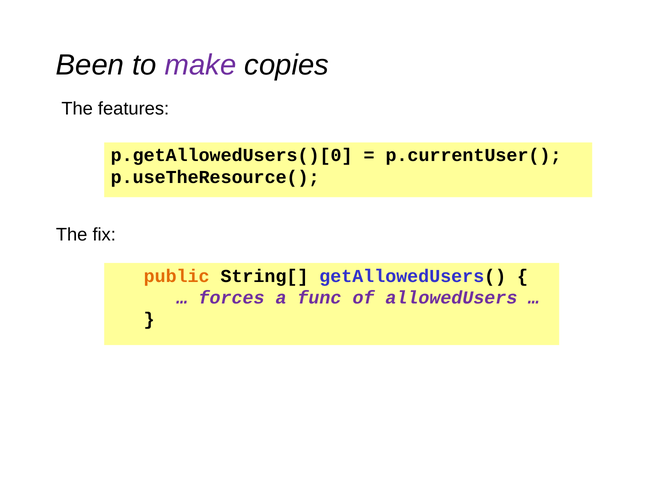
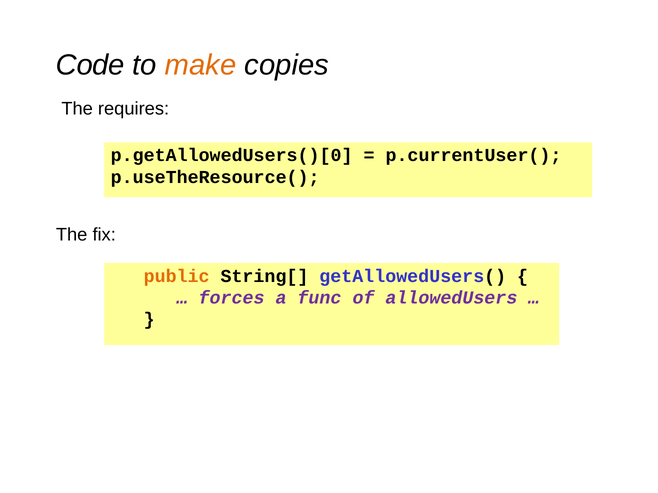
Been: Been -> Code
make colour: purple -> orange
features: features -> requires
